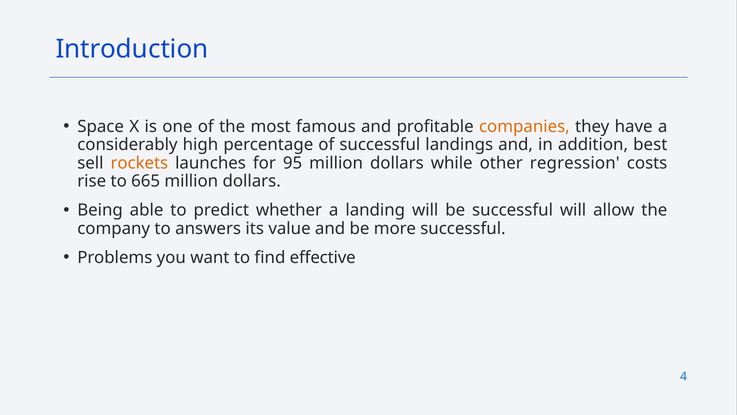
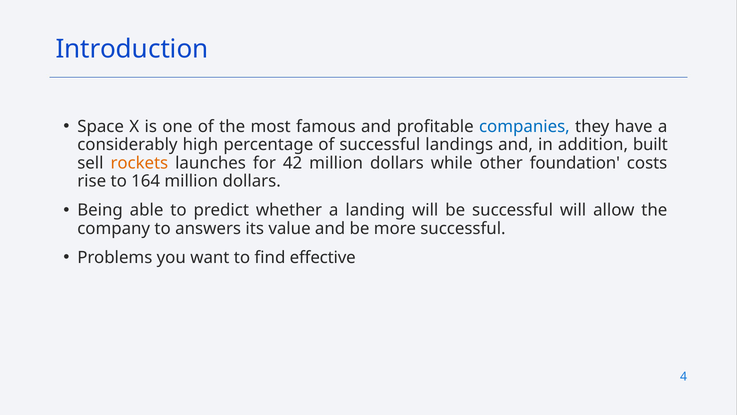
companies colour: orange -> blue
best: best -> built
95: 95 -> 42
regression: regression -> foundation
665: 665 -> 164
